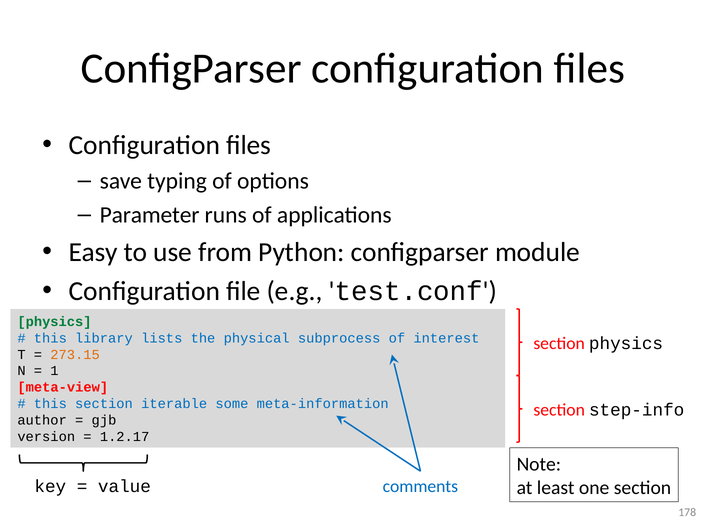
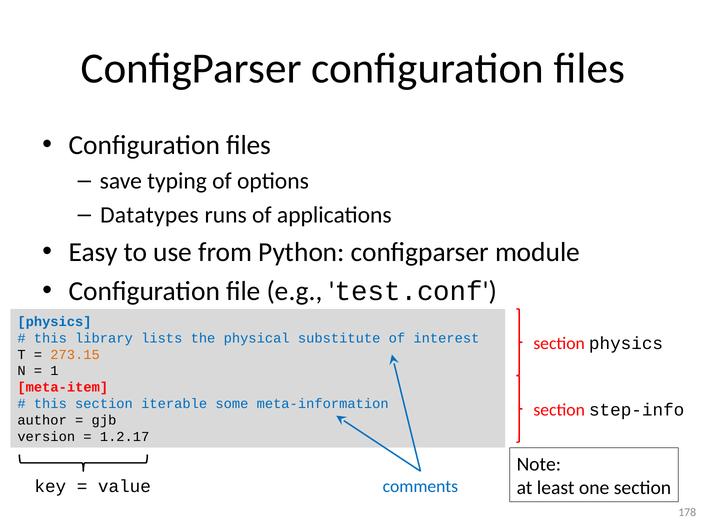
Parameter: Parameter -> Datatypes
physics at (54, 322) colour: green -> blue
subprocess: subprocess -> substitute
meta-view: meta-view -> meta-item
